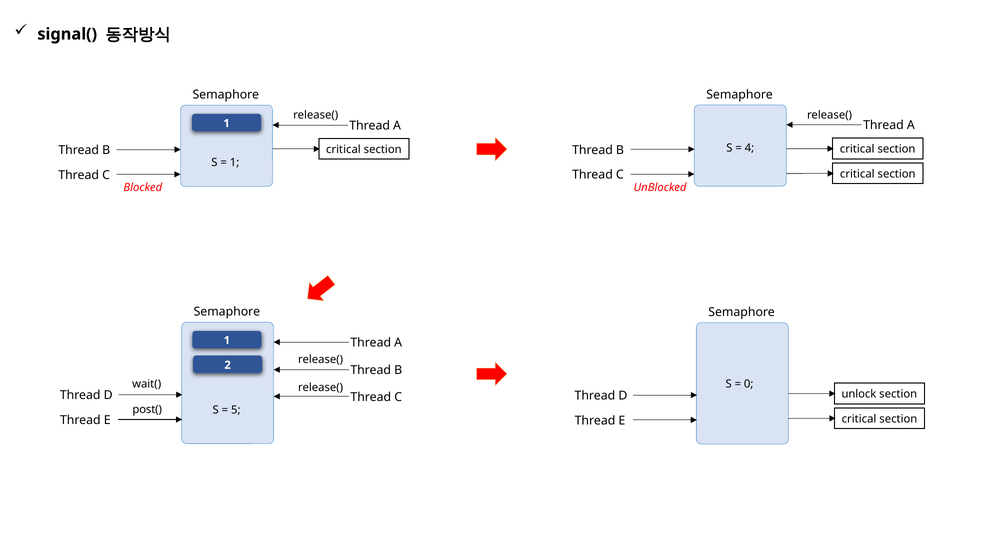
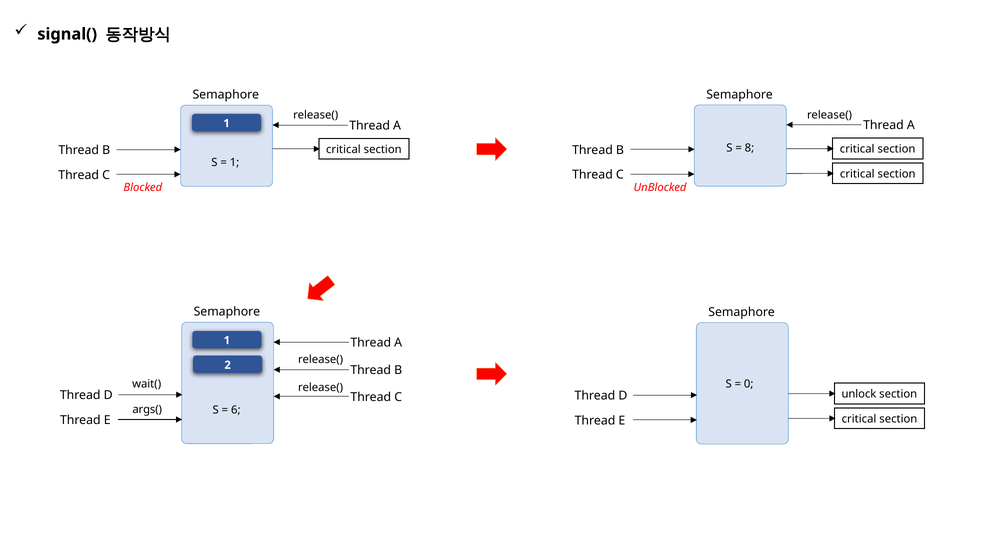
4: 4 -> 8
post(: post( -> args(
5: 5 -> 6
